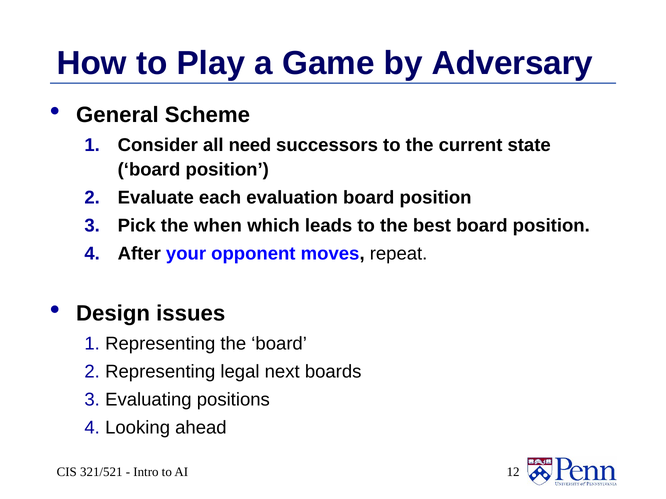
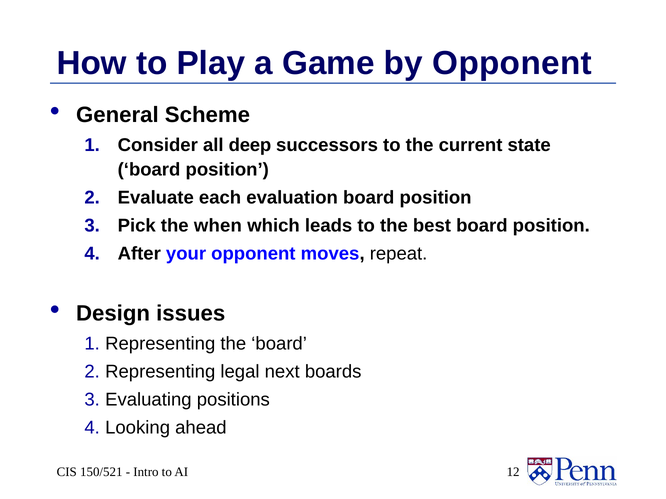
by Adversary: Adversary -> Opponent
need: need -> deep
321/521: 321/521 -> 150/521
